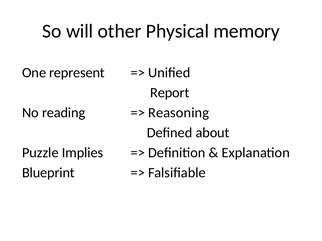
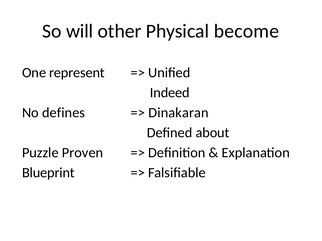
memory: memory -> become
Report: Report -> Indeed
reading: reading -> defines
Reasoning: Reasoning -> Dinakaran
Implies: Implies -> Proven
